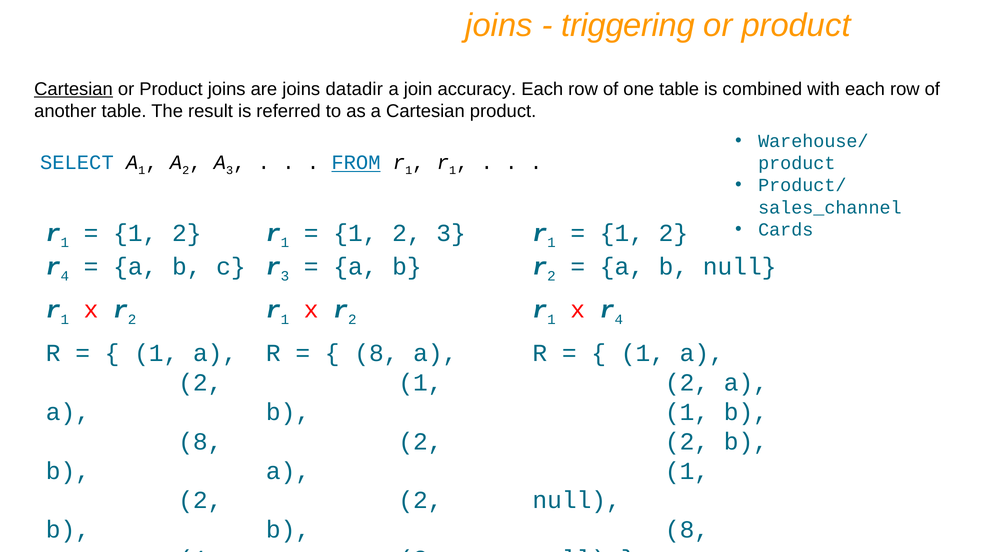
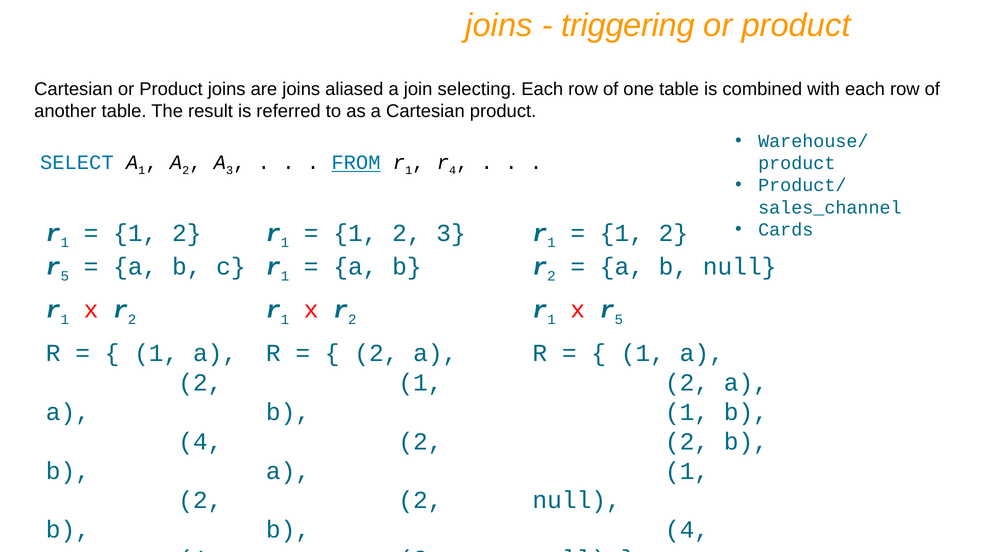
Cartesian at (74, 89) underline: present -> none
datadir: datadir -> aliased
accuracy: accuracy -> selecting
1 at (453, 170): 1 -> 4
4 at (65, 276): 4 -> 5
3 at (285, 276): 3 -> 1
x r 4: 4 -> 5
8 at (376, 353): 8 -> 2
8 at (200, 441): 8 -> 4
8 at (687, 530): 8 -> 4
